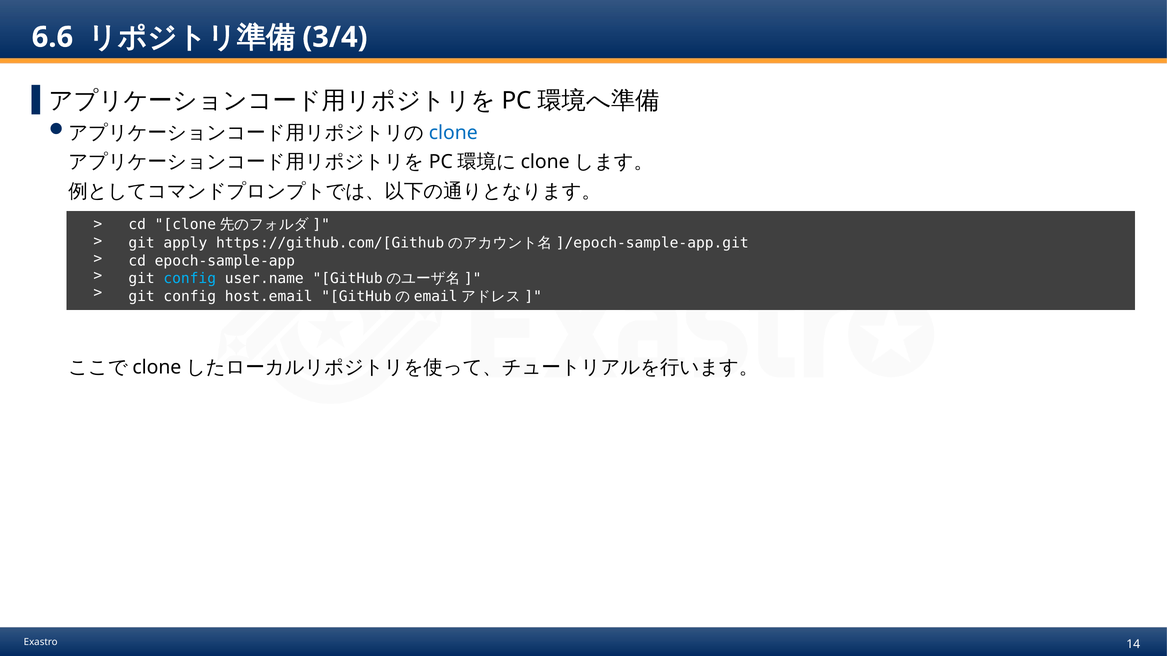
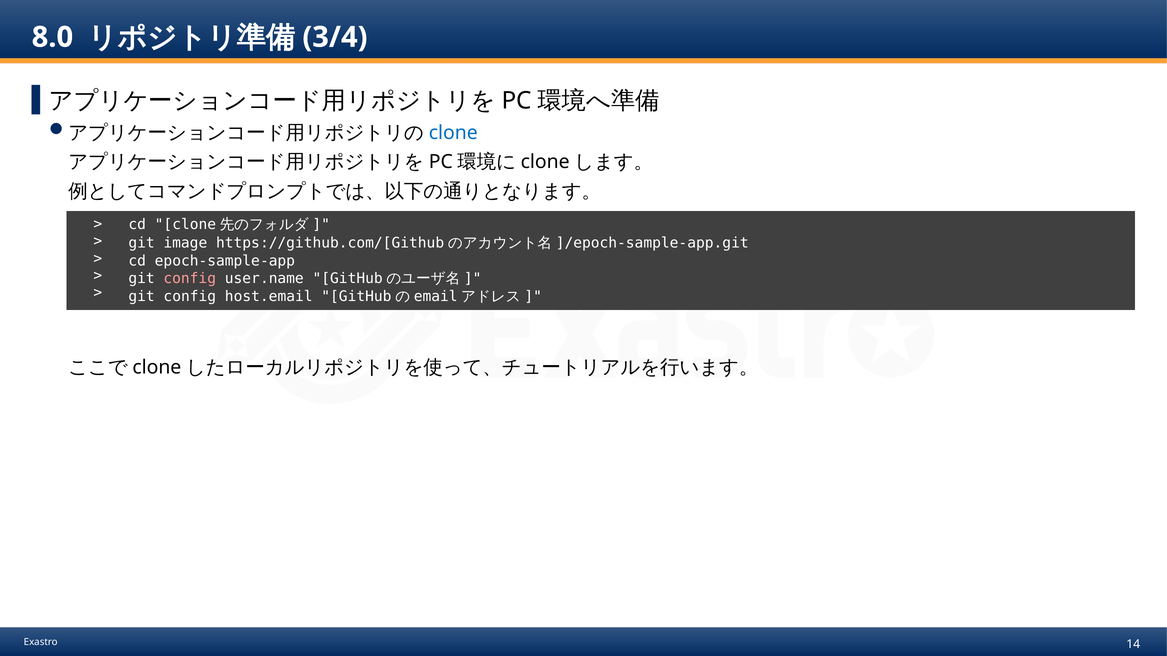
6.6: 6.6 -> 8.0
apply: apply -> image
config at (190, 278) colour: light blue -> pink
